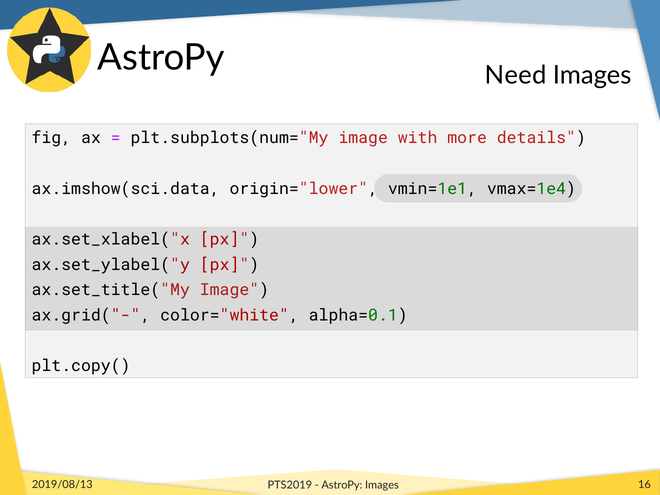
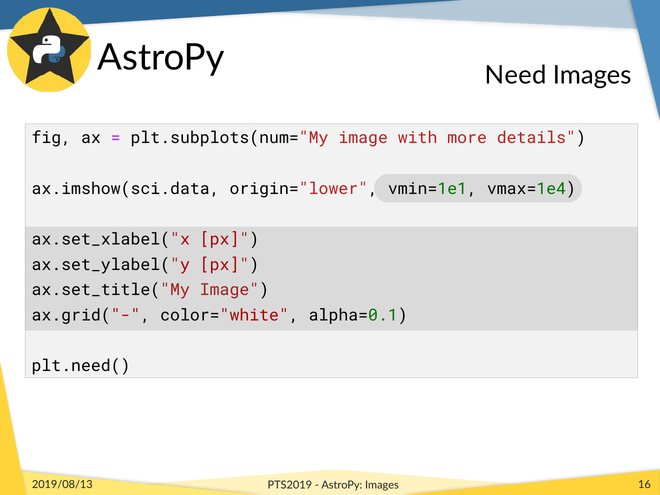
plt.copy(: plt.copy( -> plt.need(
